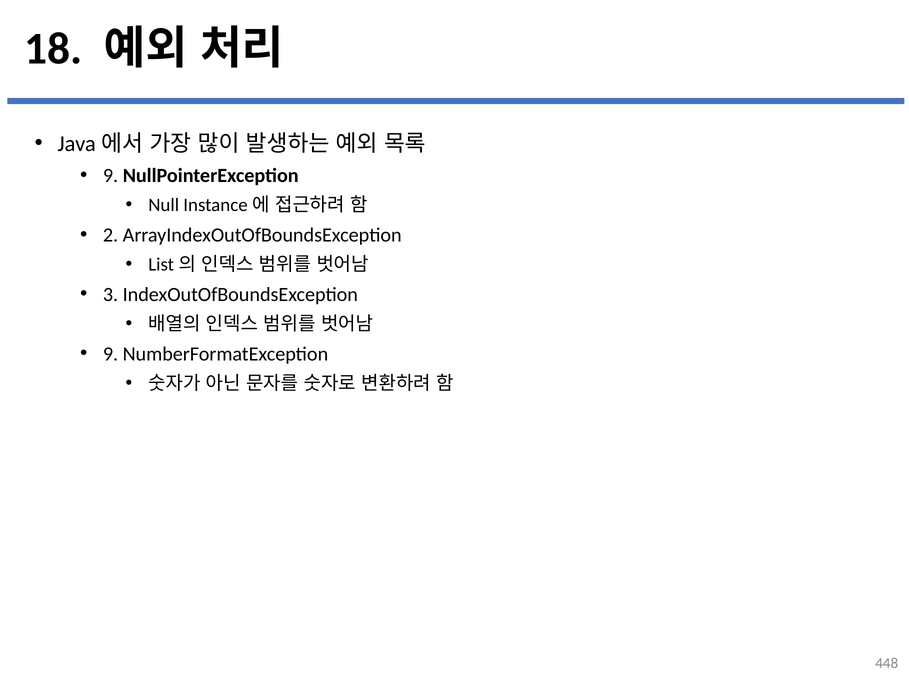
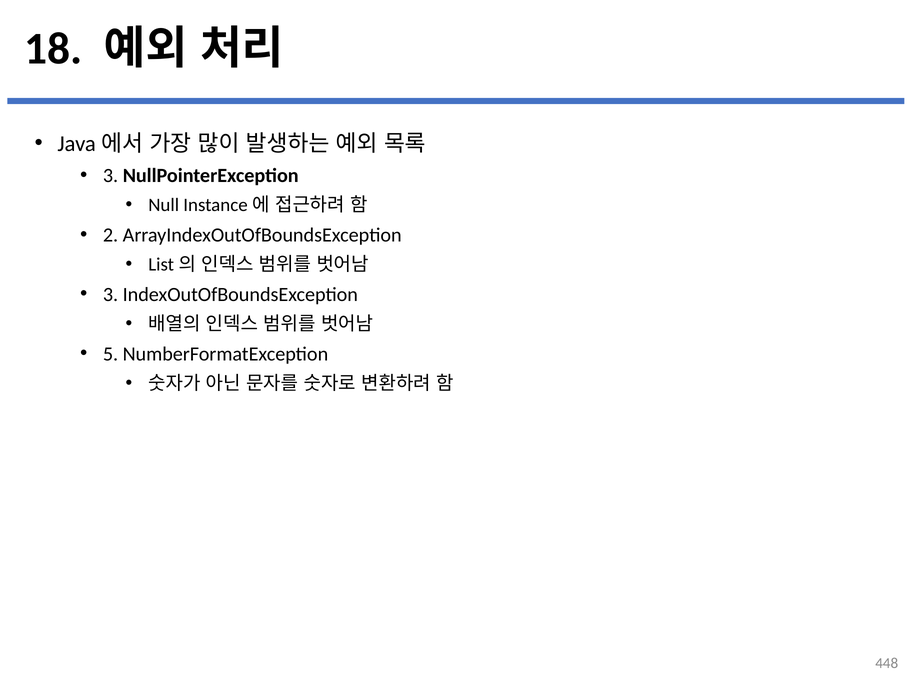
9 at (111, 176): 9 -> 3
9 at (111, 354): 9 -> 5
